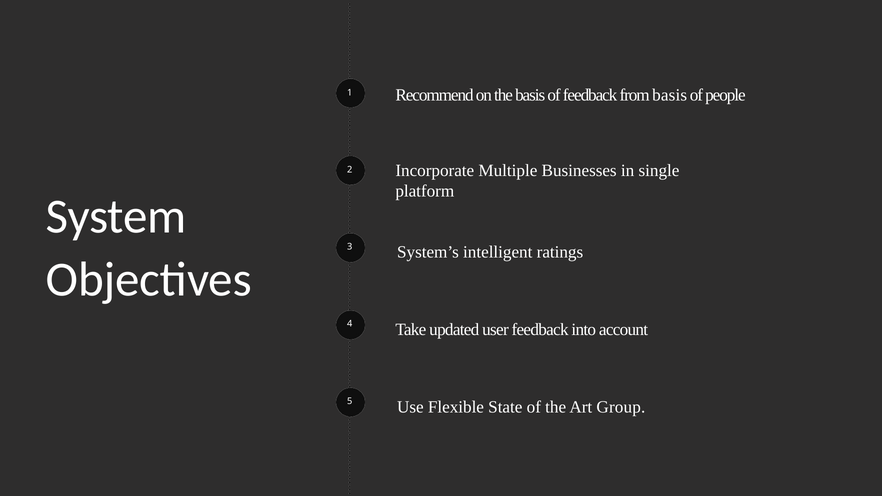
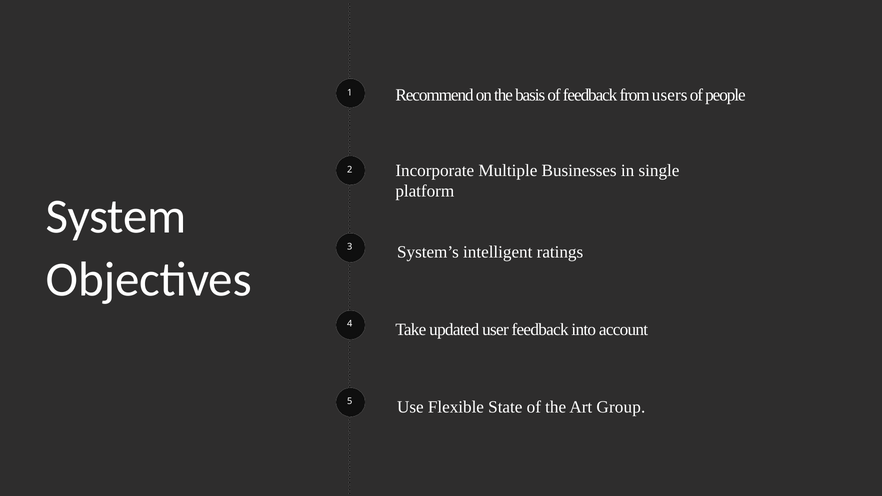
from basis: basis -> users
